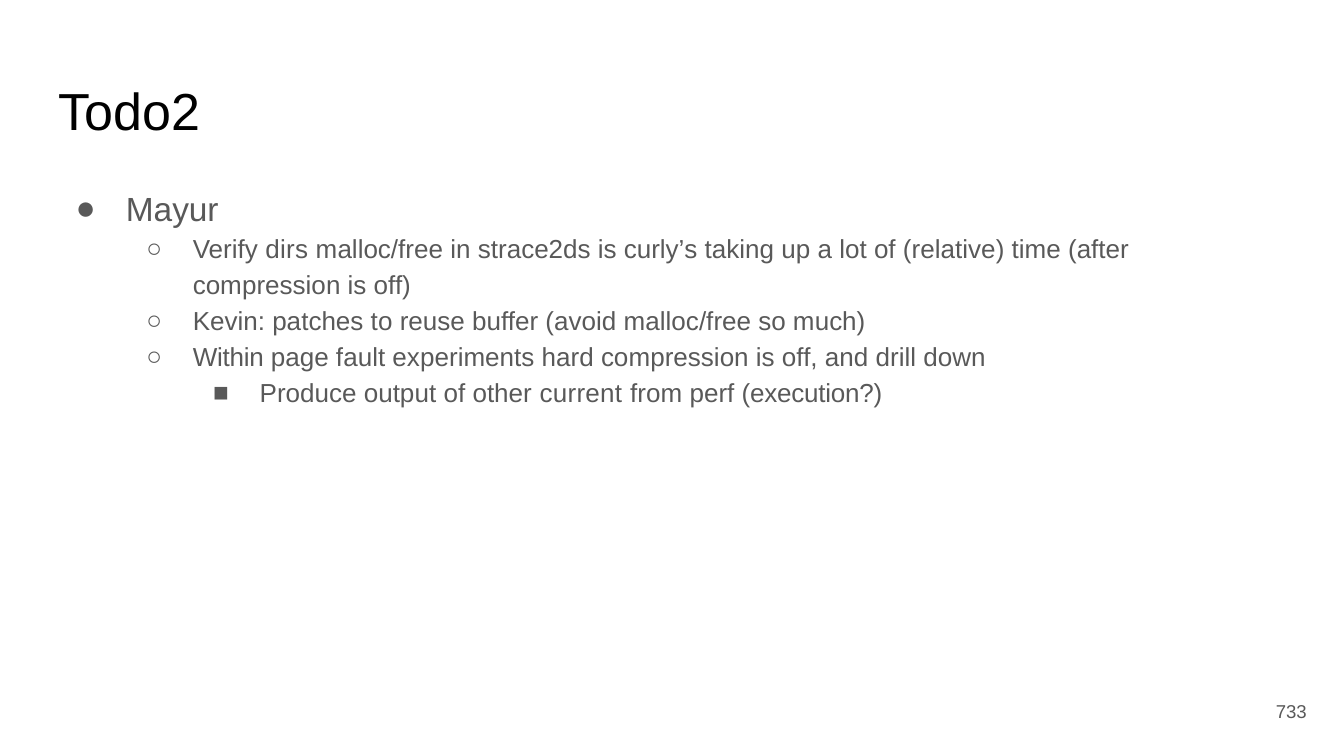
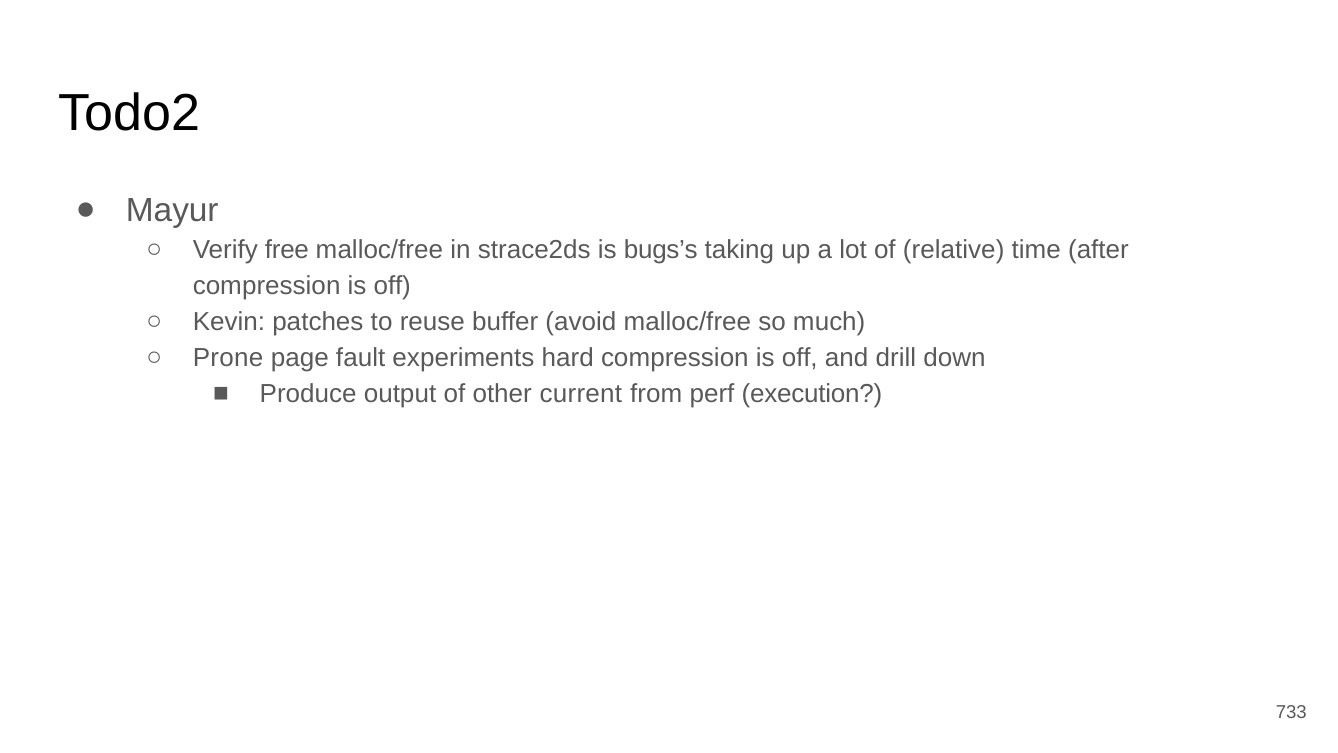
dirs: dirs -> free
curly’s: curly’s -> bugs’s
Within: Within -> Prone
